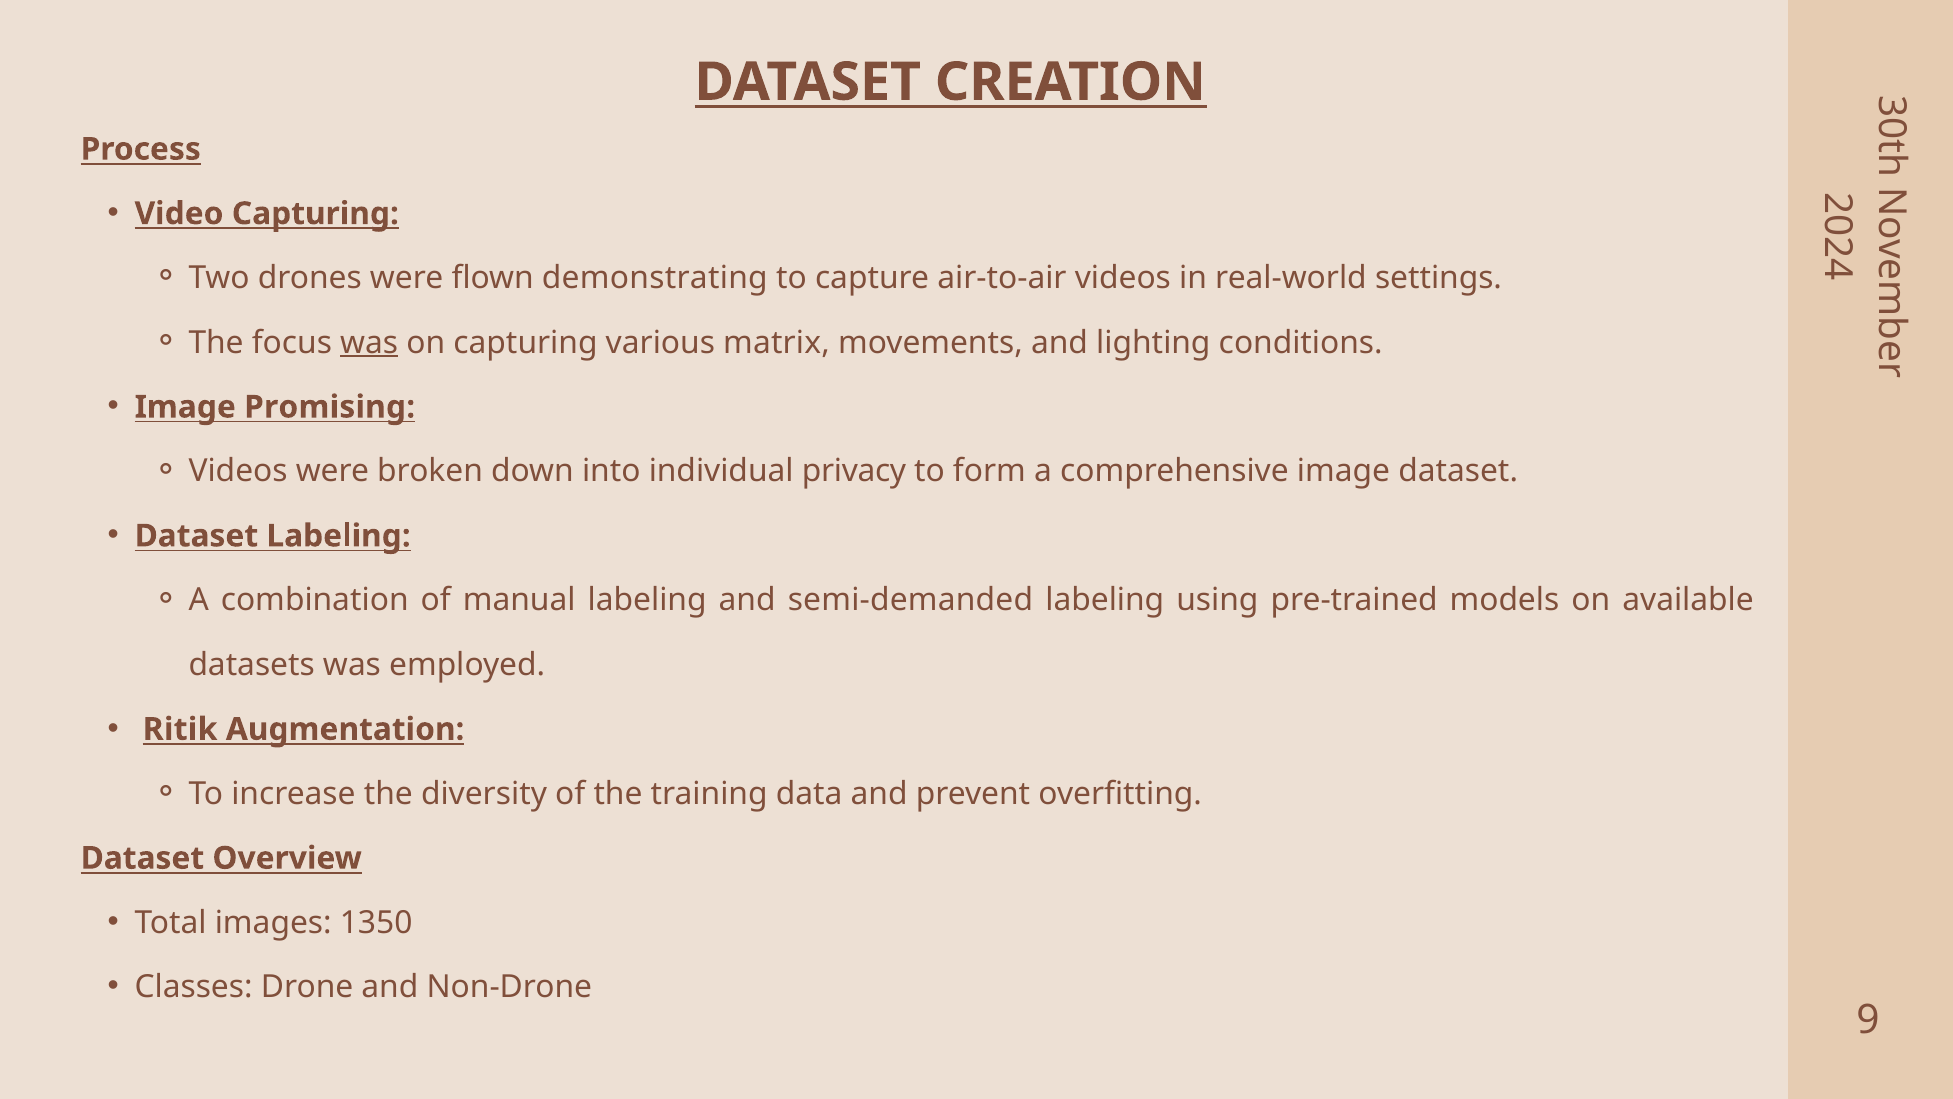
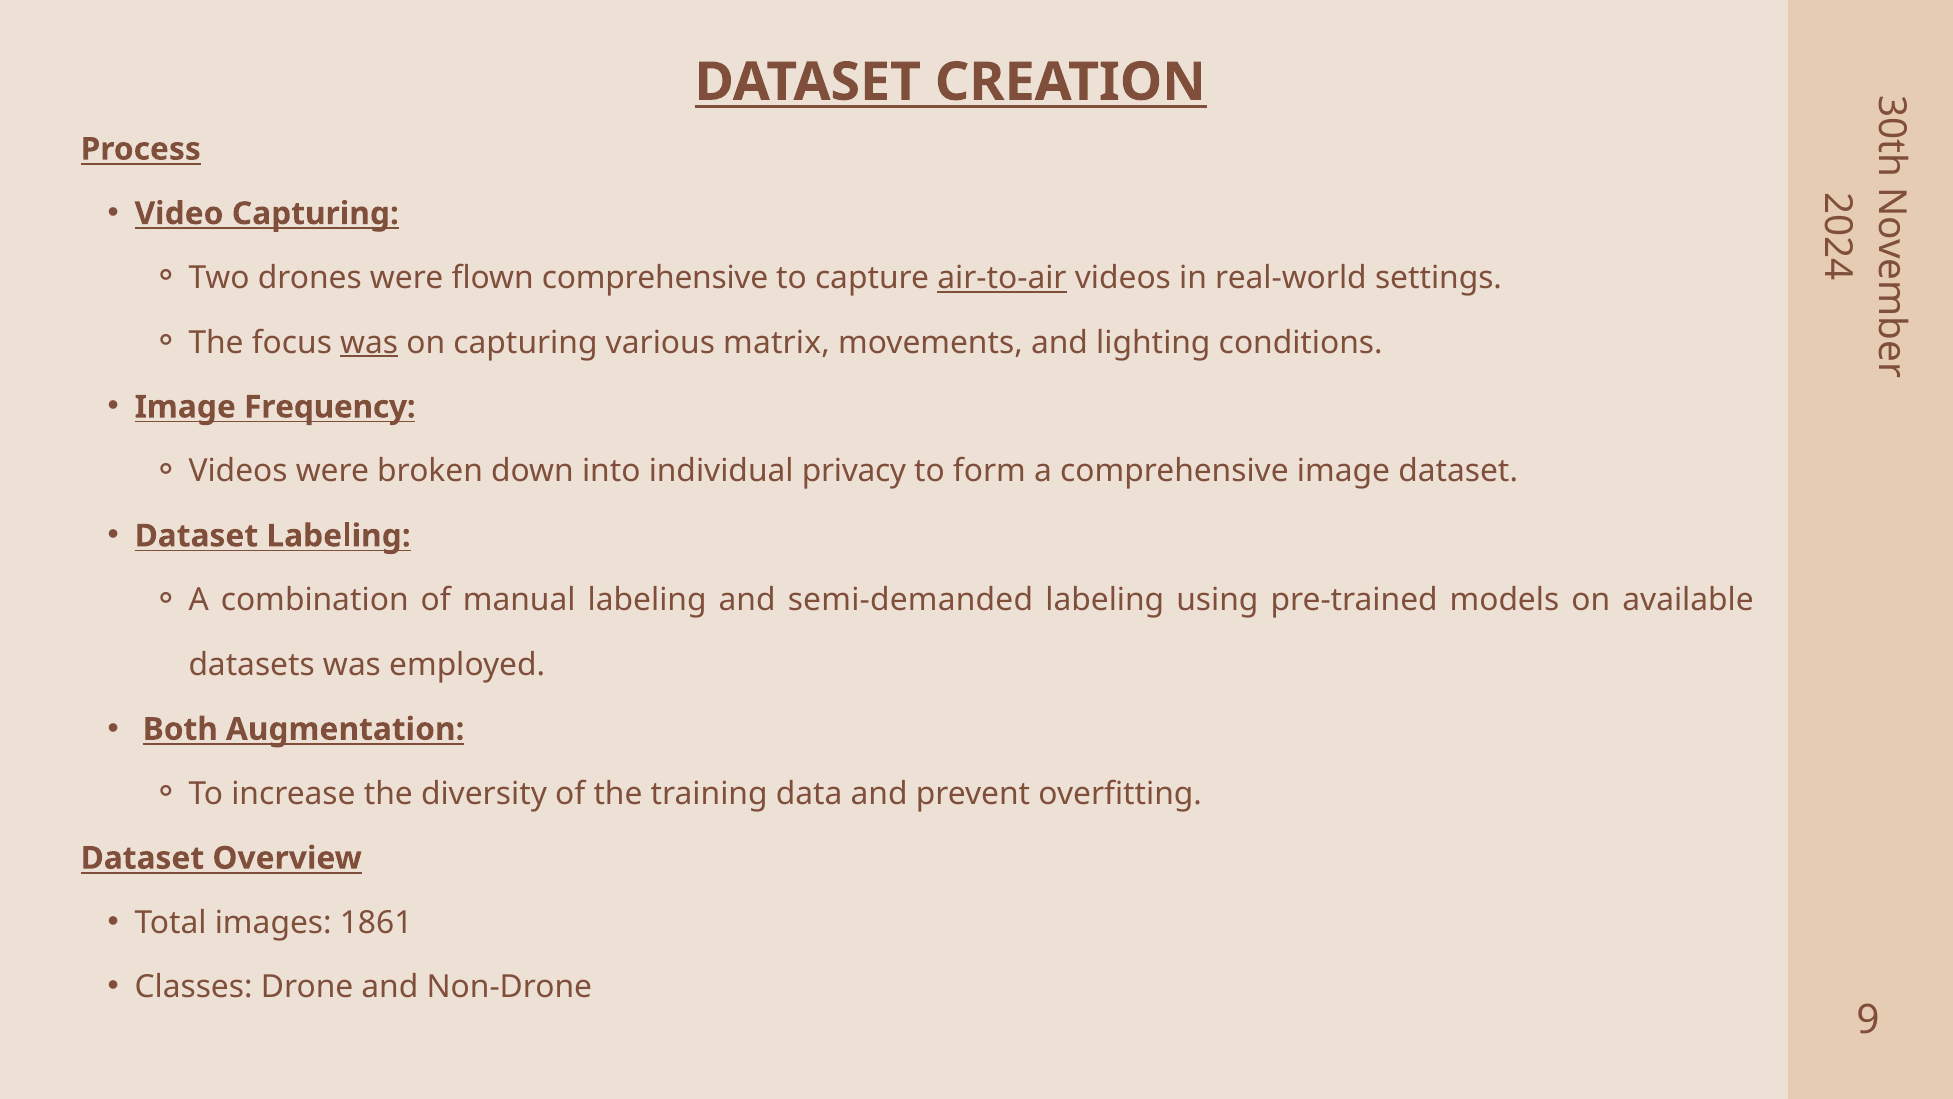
flown demonstrating: demonstrating -> comprehensive
air-to-air underline: none -> present
Promising: Promising -> Frequency
Ritik: Ritik -> Both
1350: 1350 -> 1861
